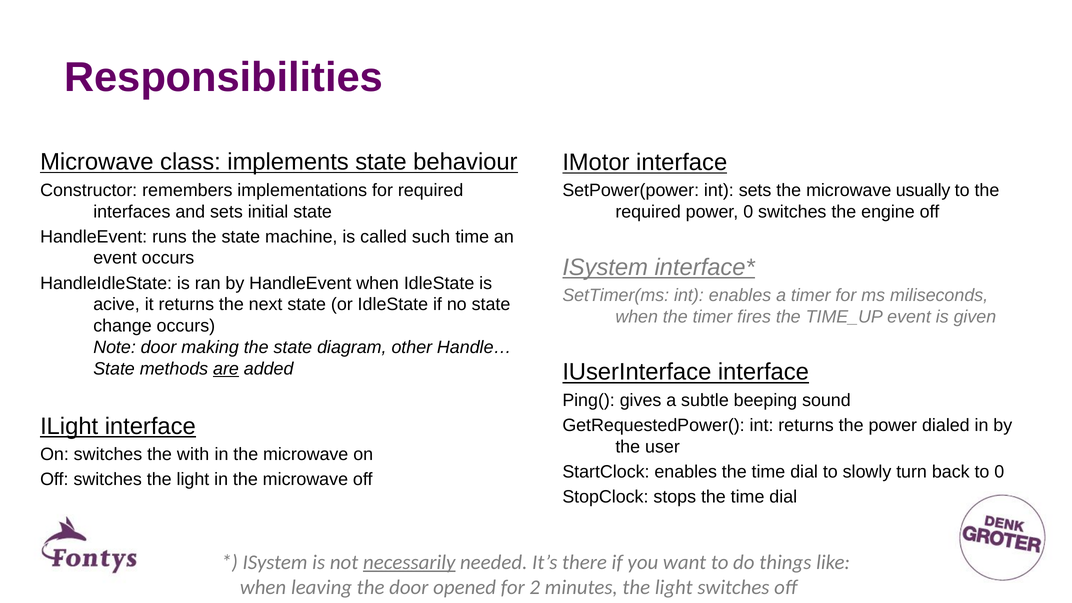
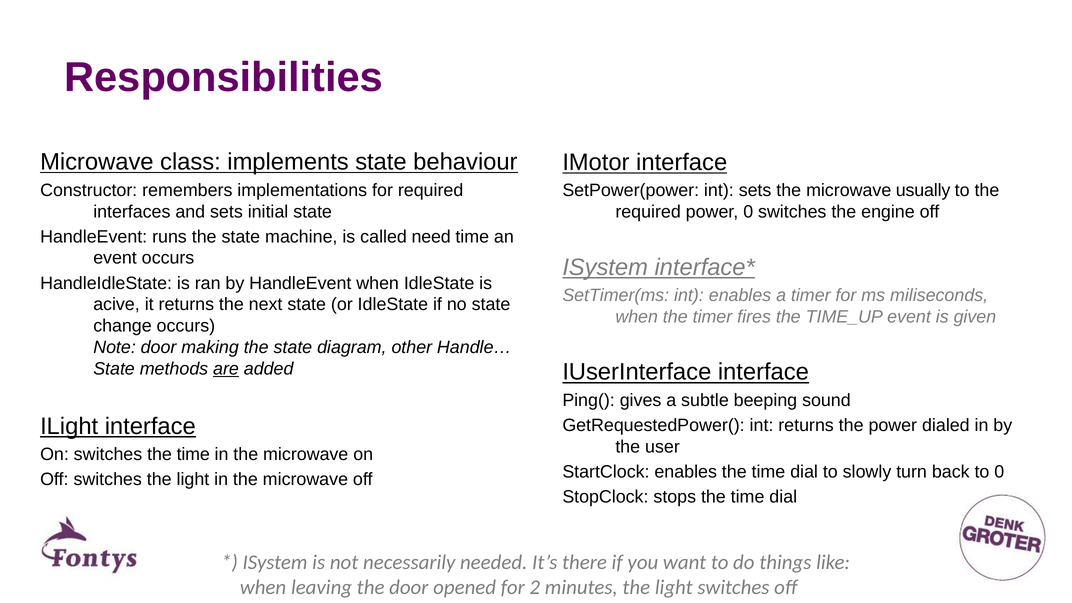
such: such -> need
switches the with: with -> time
necessarily underline: present -> none
